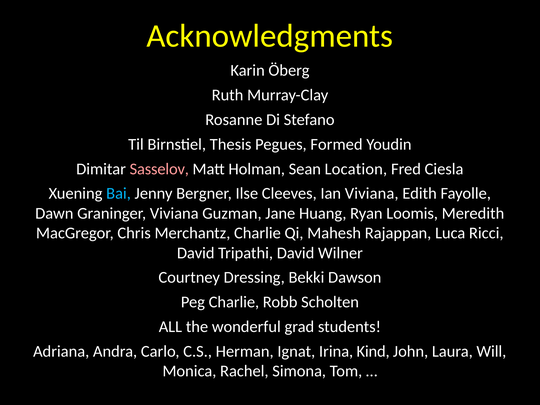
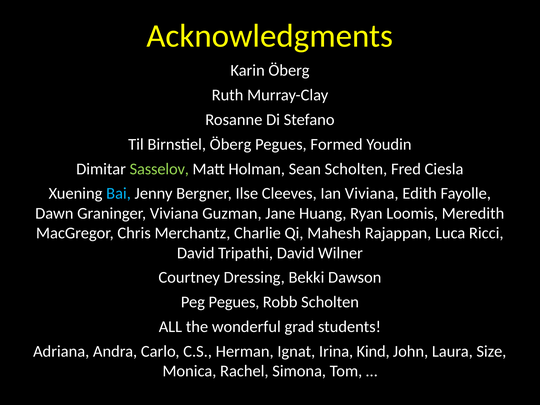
Birnstiel Thesis: Thesis -> Öberg
Sasselov colour: pink -> light green
Sean Location: Location -> Scholten
Peg Charlie: Charlie -> Pegues
Will: Will -> Size
